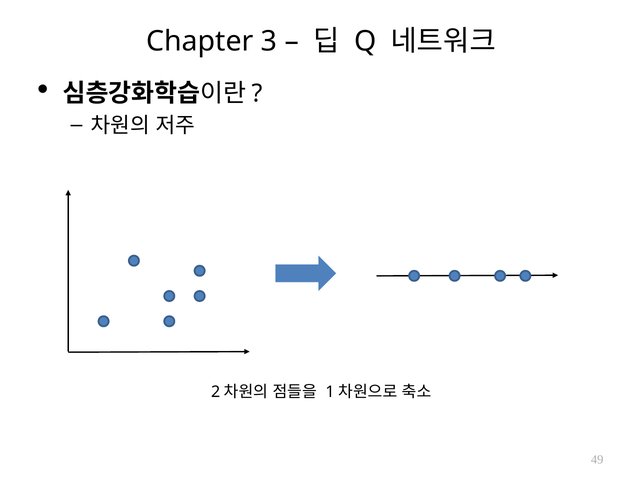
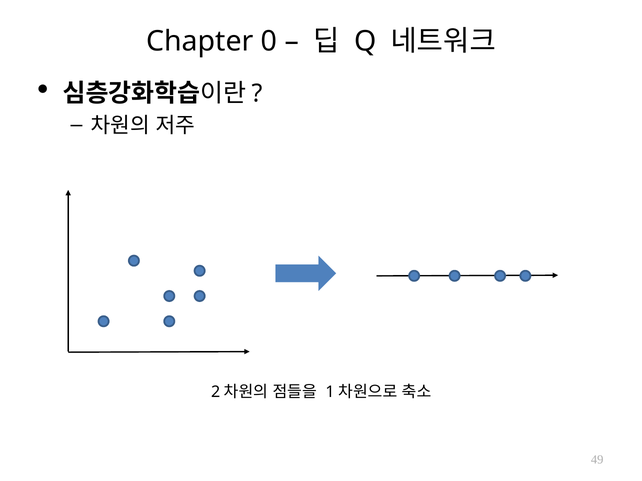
3: 3 -> 0
